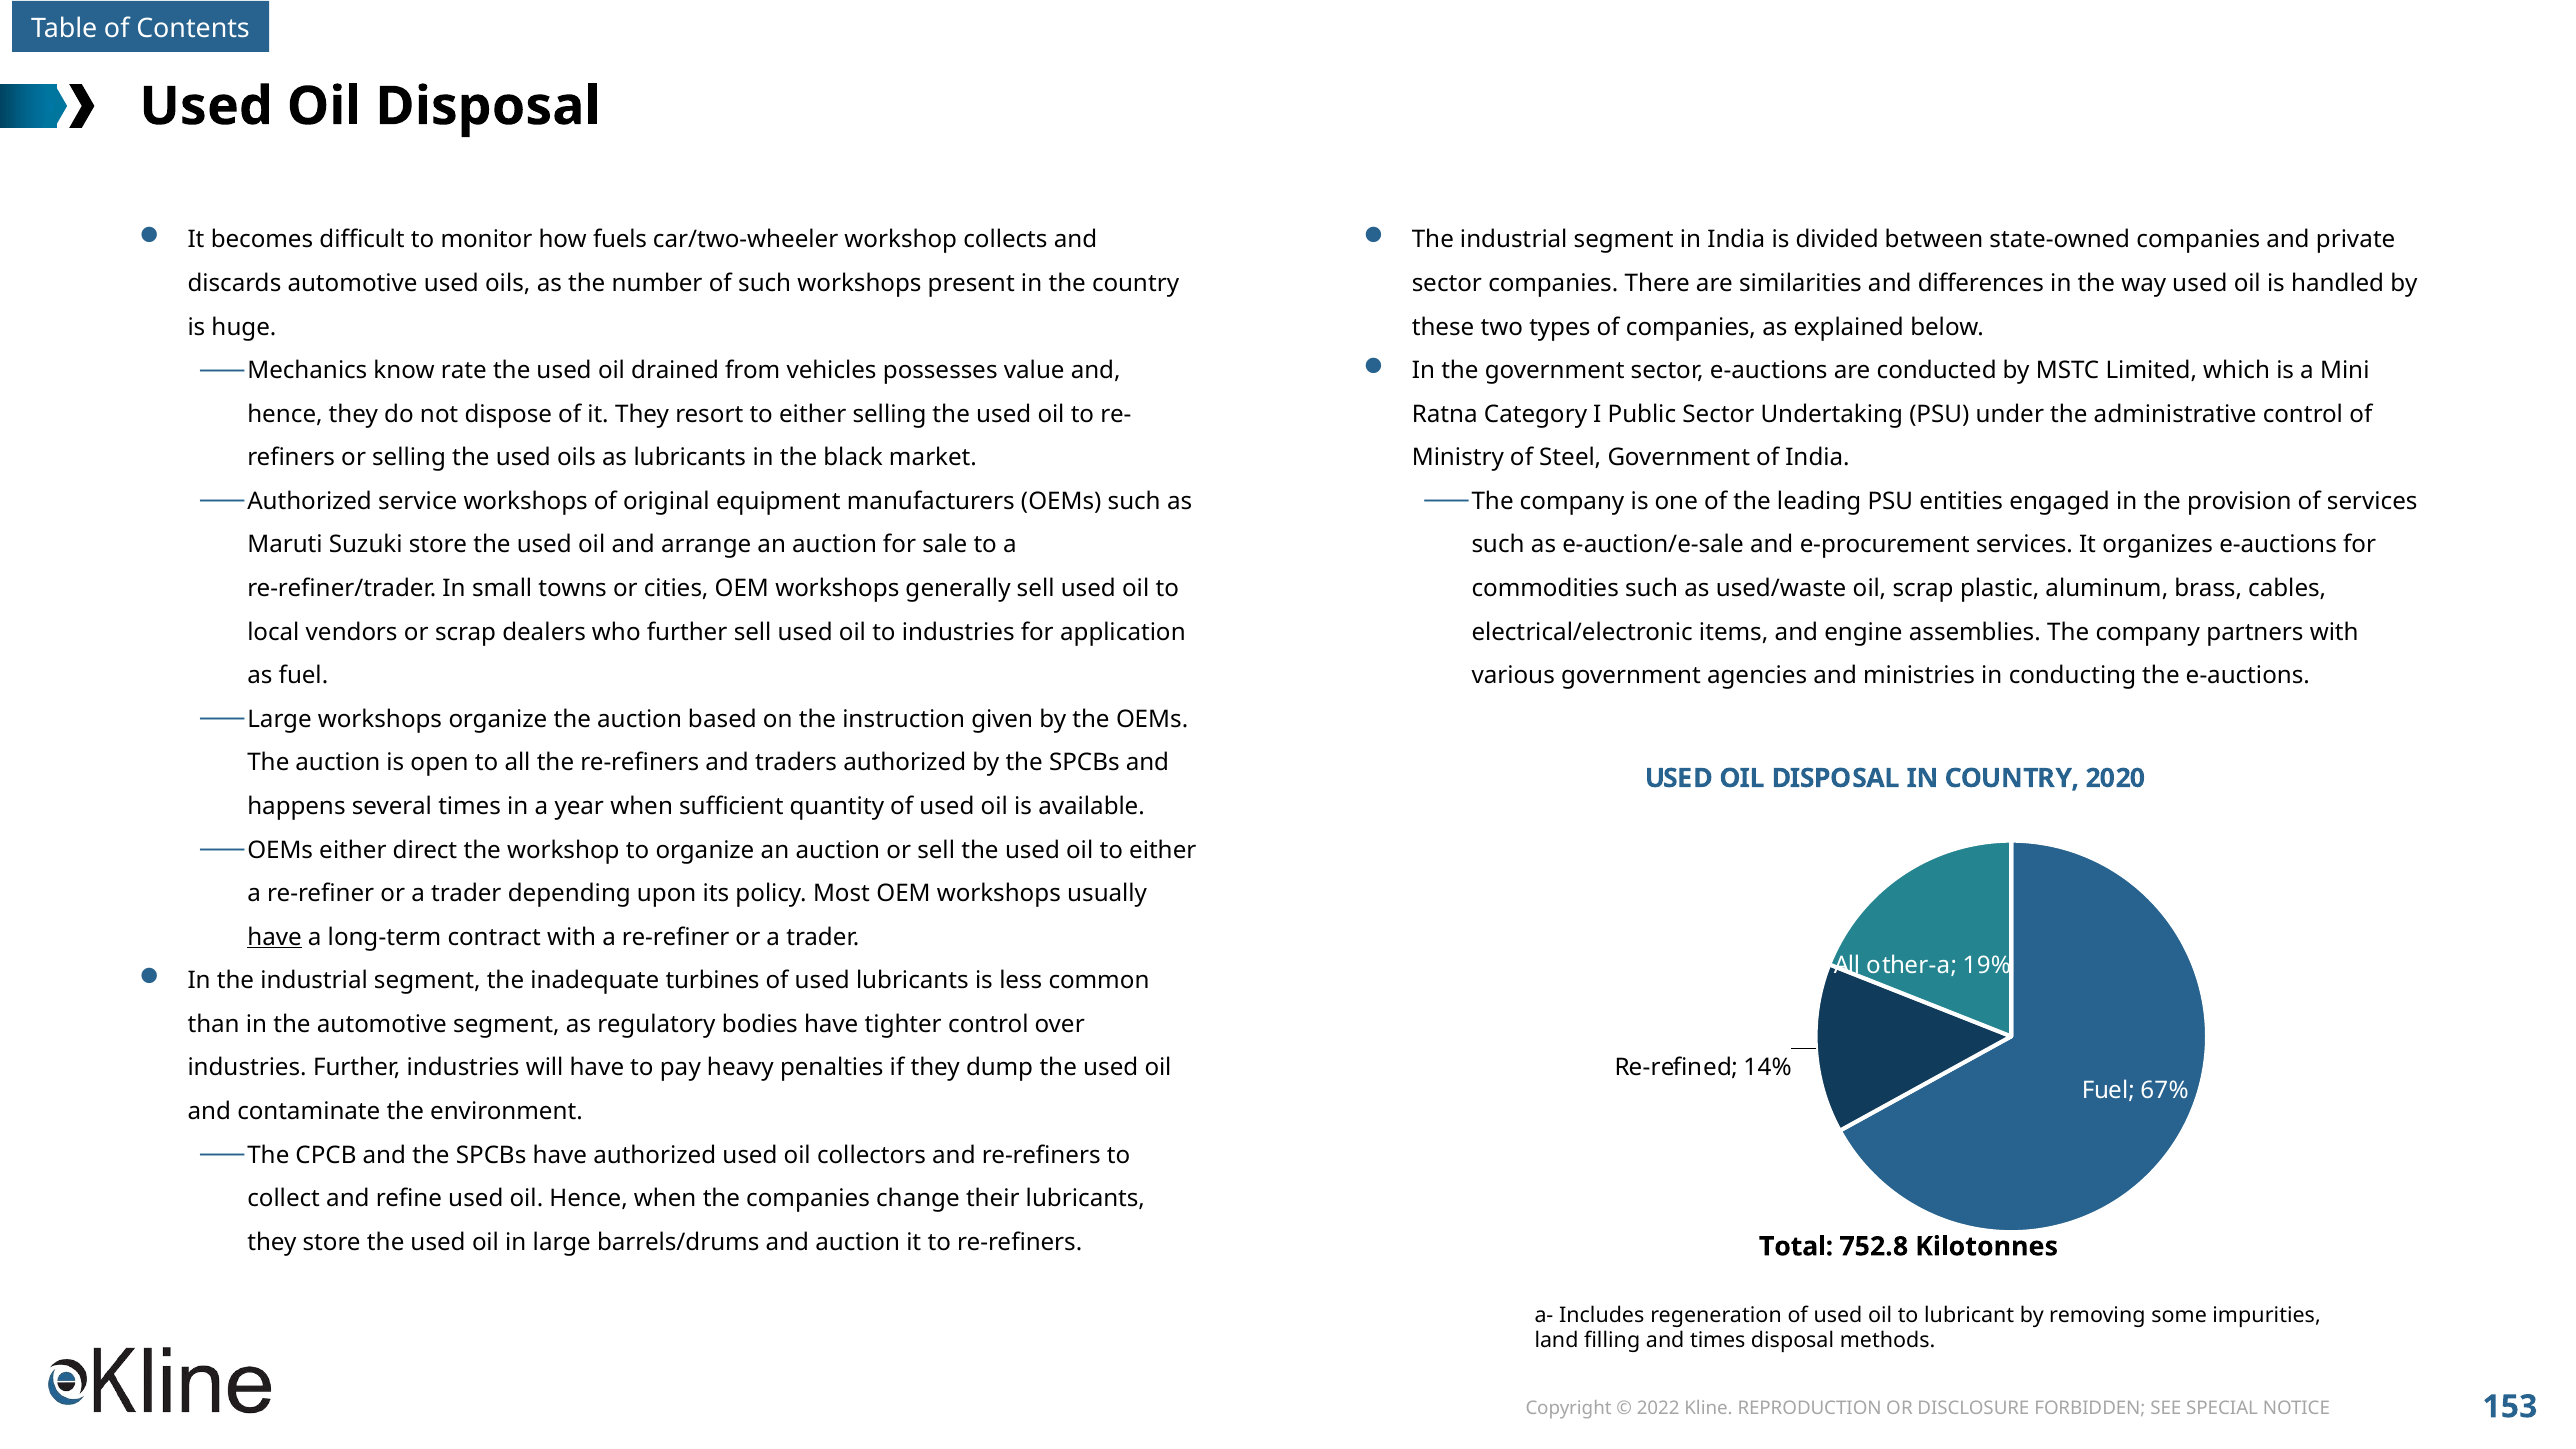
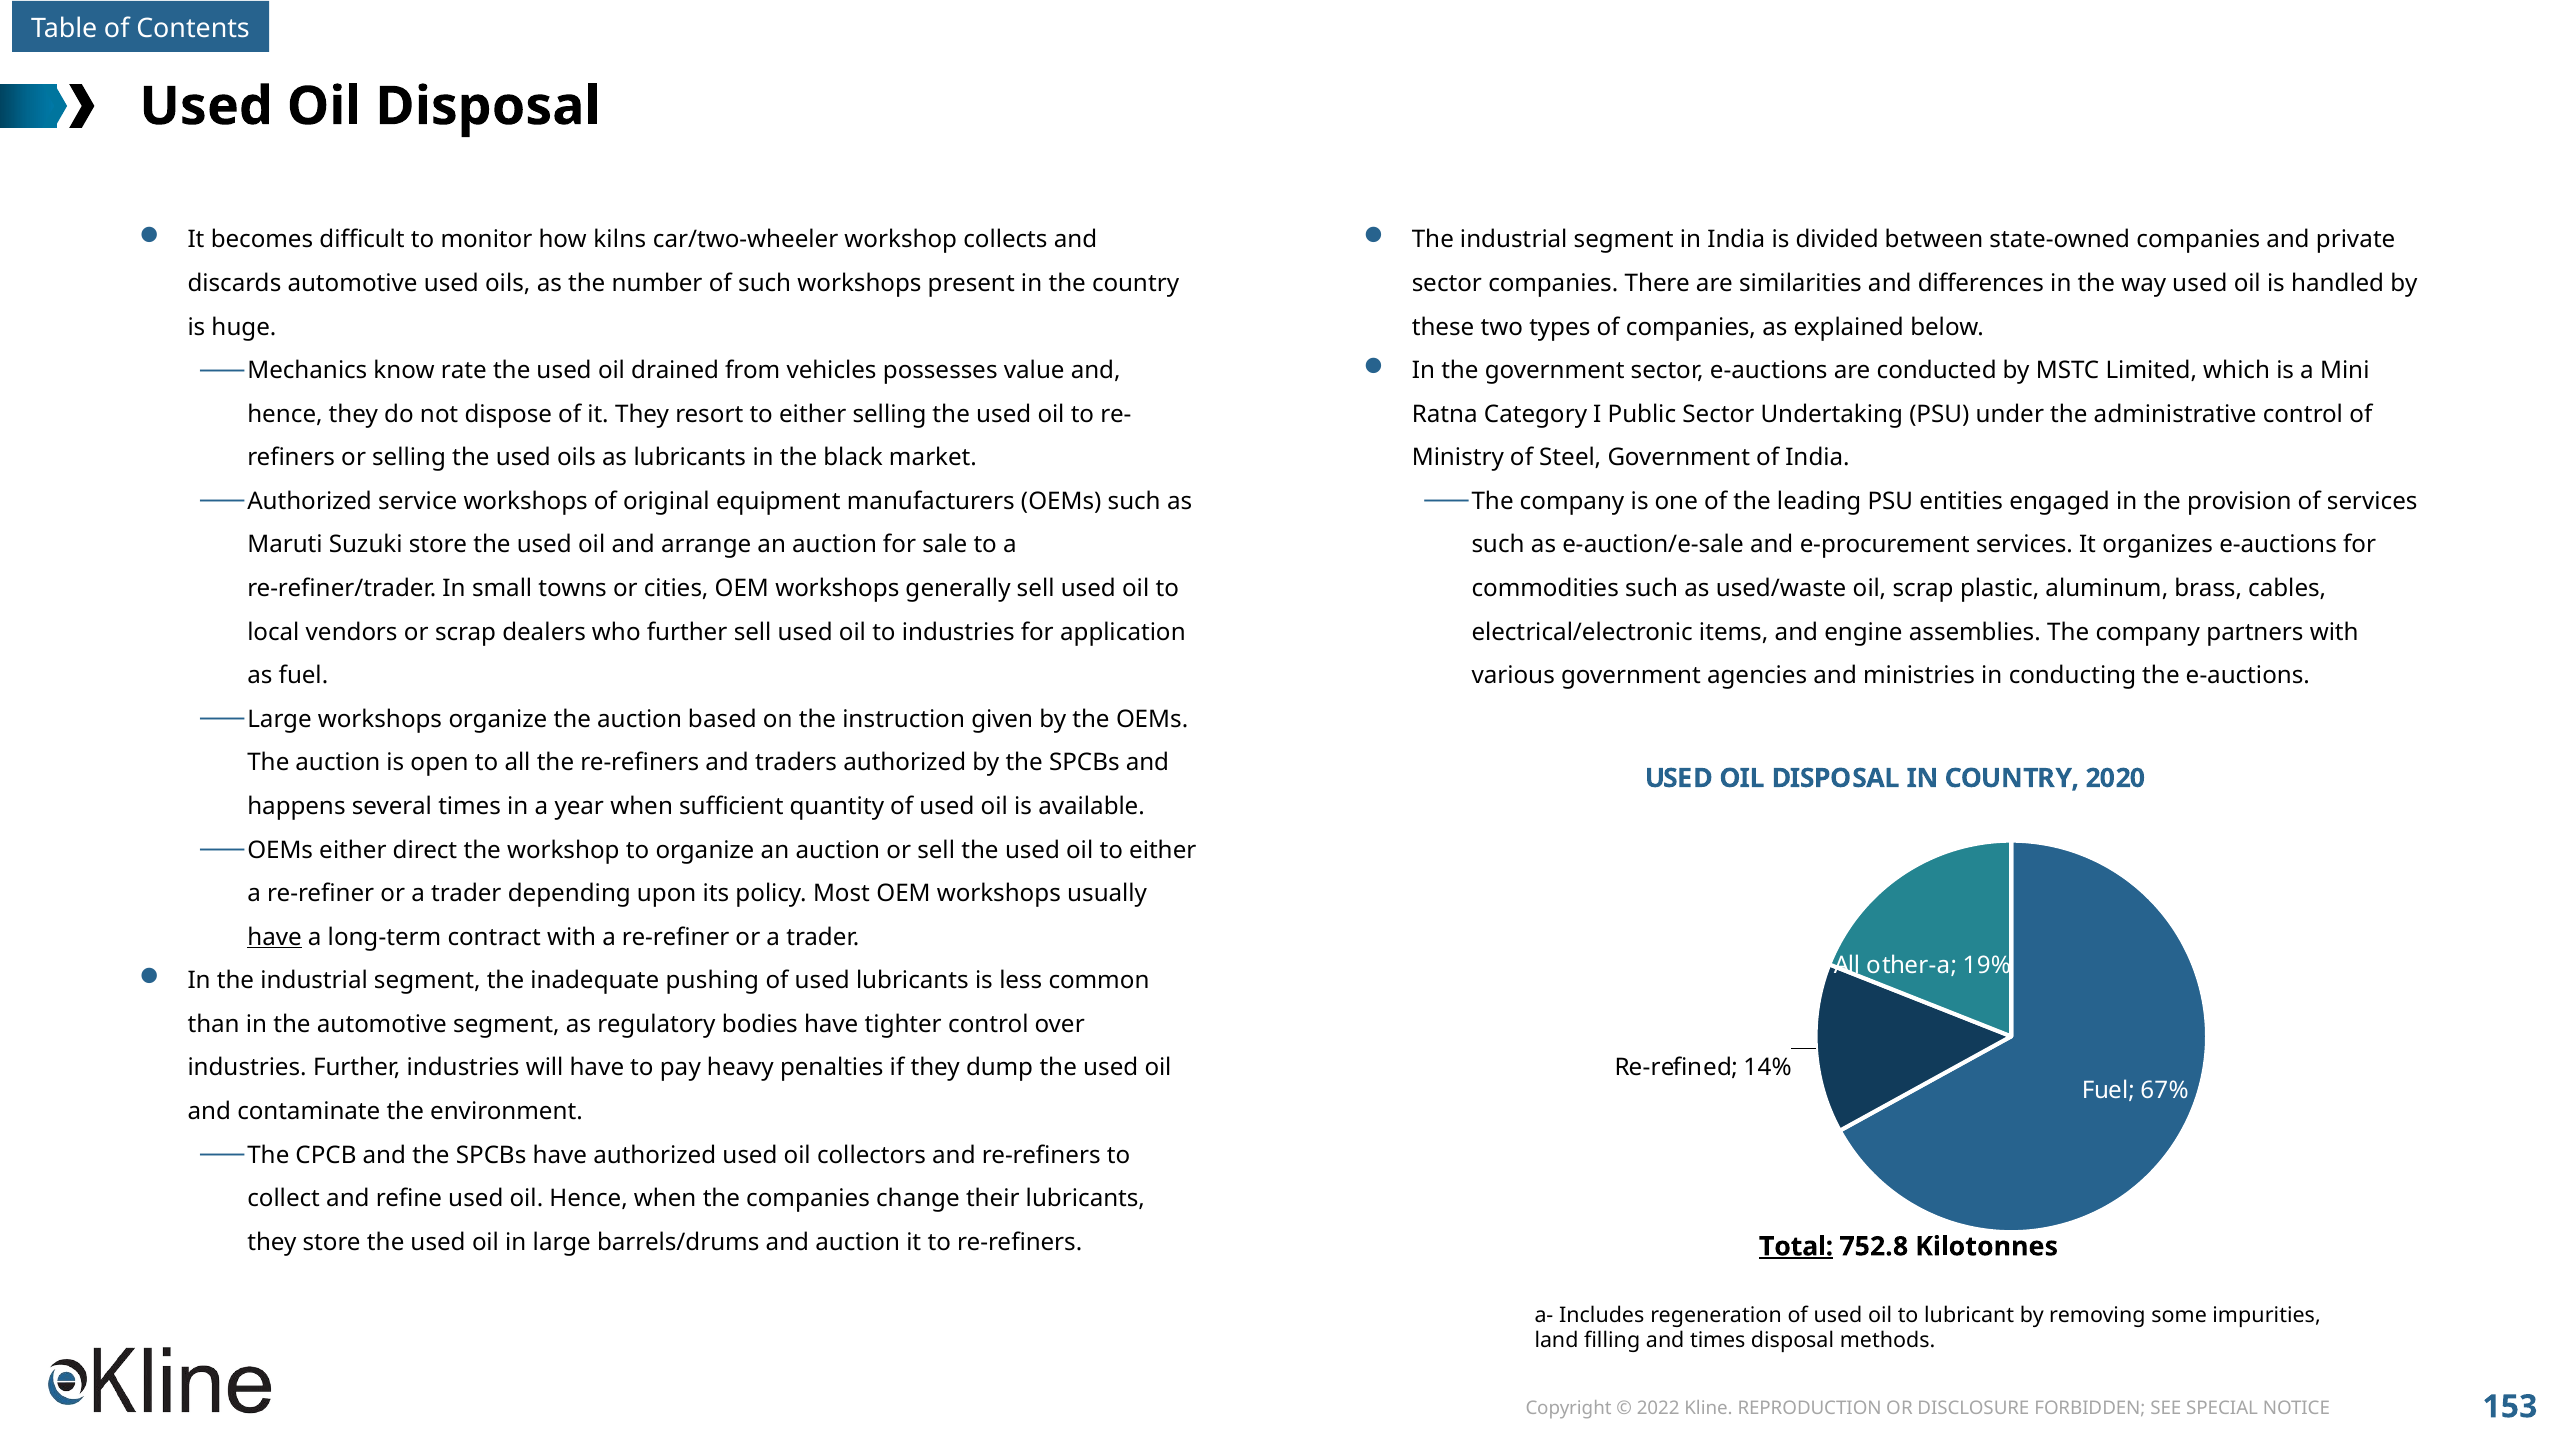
fuels: fuels -> kilns
turbines: turbines -> pushing
Total underline: none -> present
